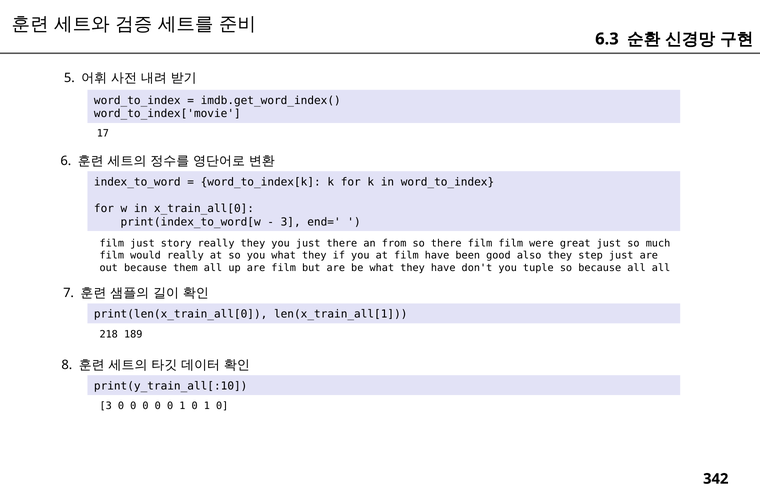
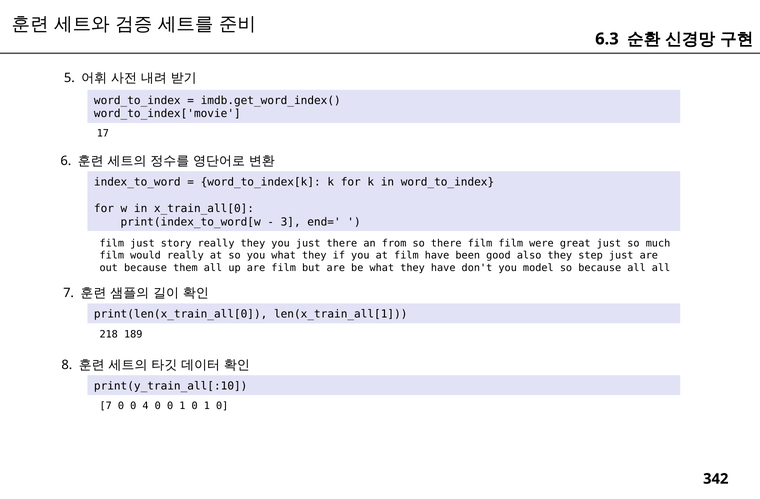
tuple: tuple -> model
3 at (106, 406): 3 -> 7
0 at (145, 406): 0 -> 4
